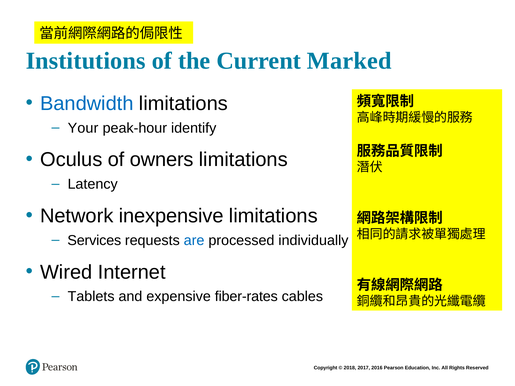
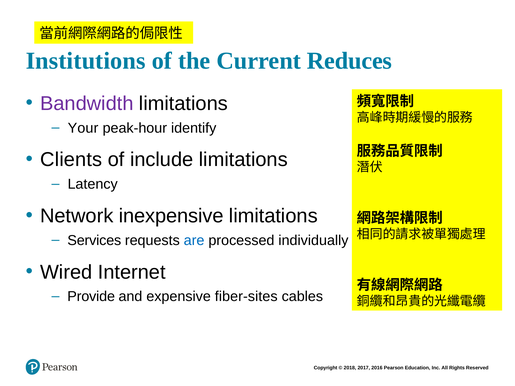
Marked: Marked -> Reduces
Bandwidth colour: blue -> purple
Oculus: Oculus -> Clients
owners: owners -> include
Tablets: Tablets -> Provide
fiber-rates: fiber-rates -> fiber-sites
